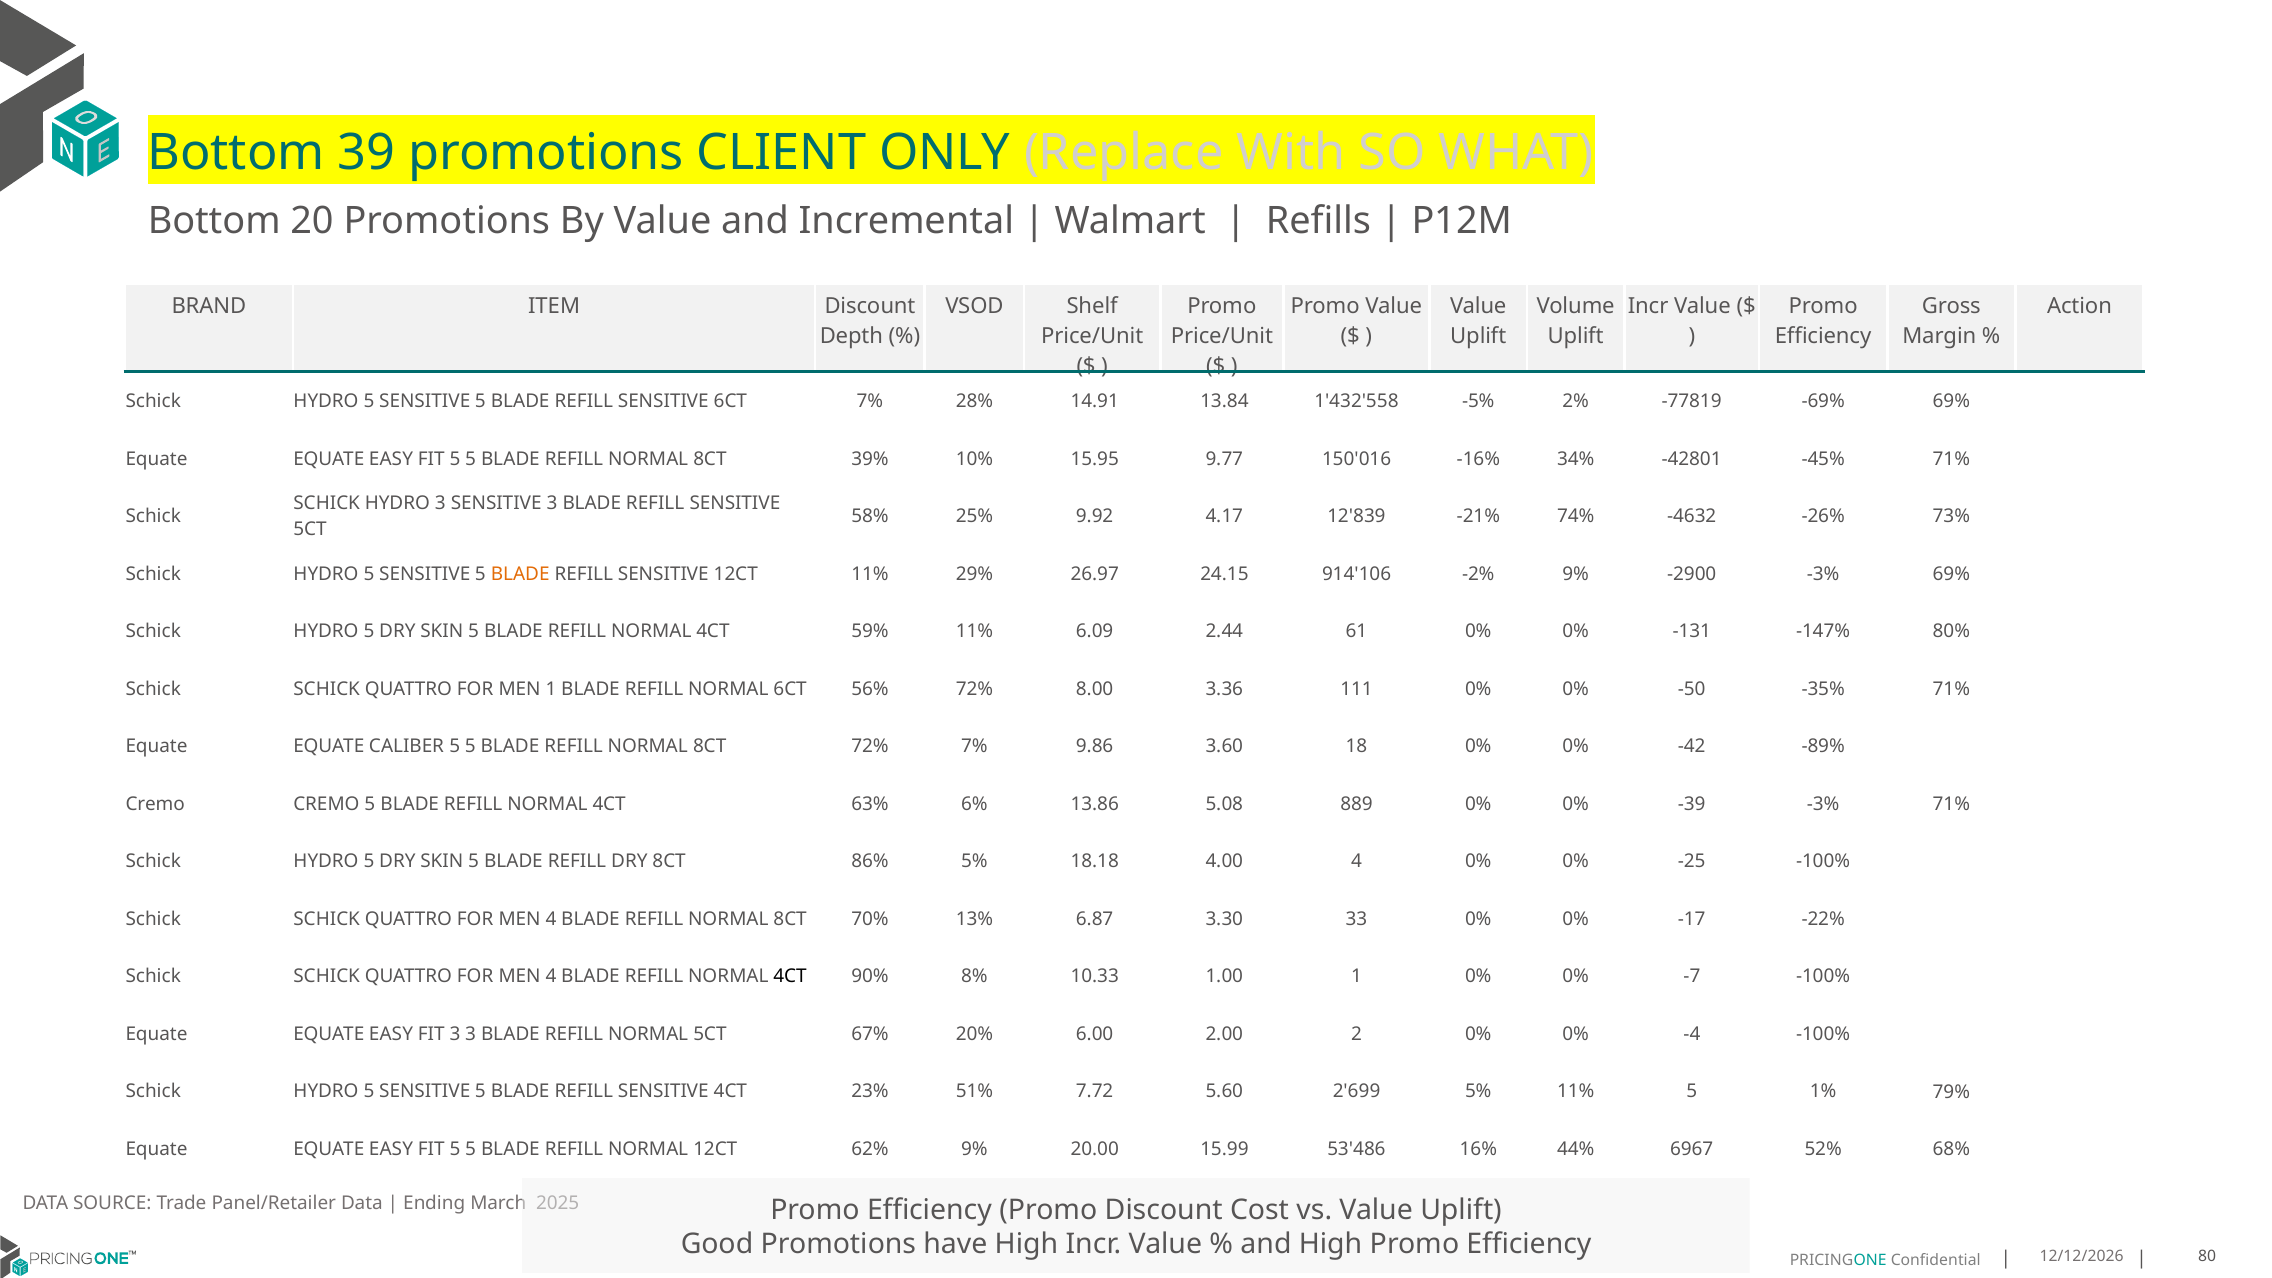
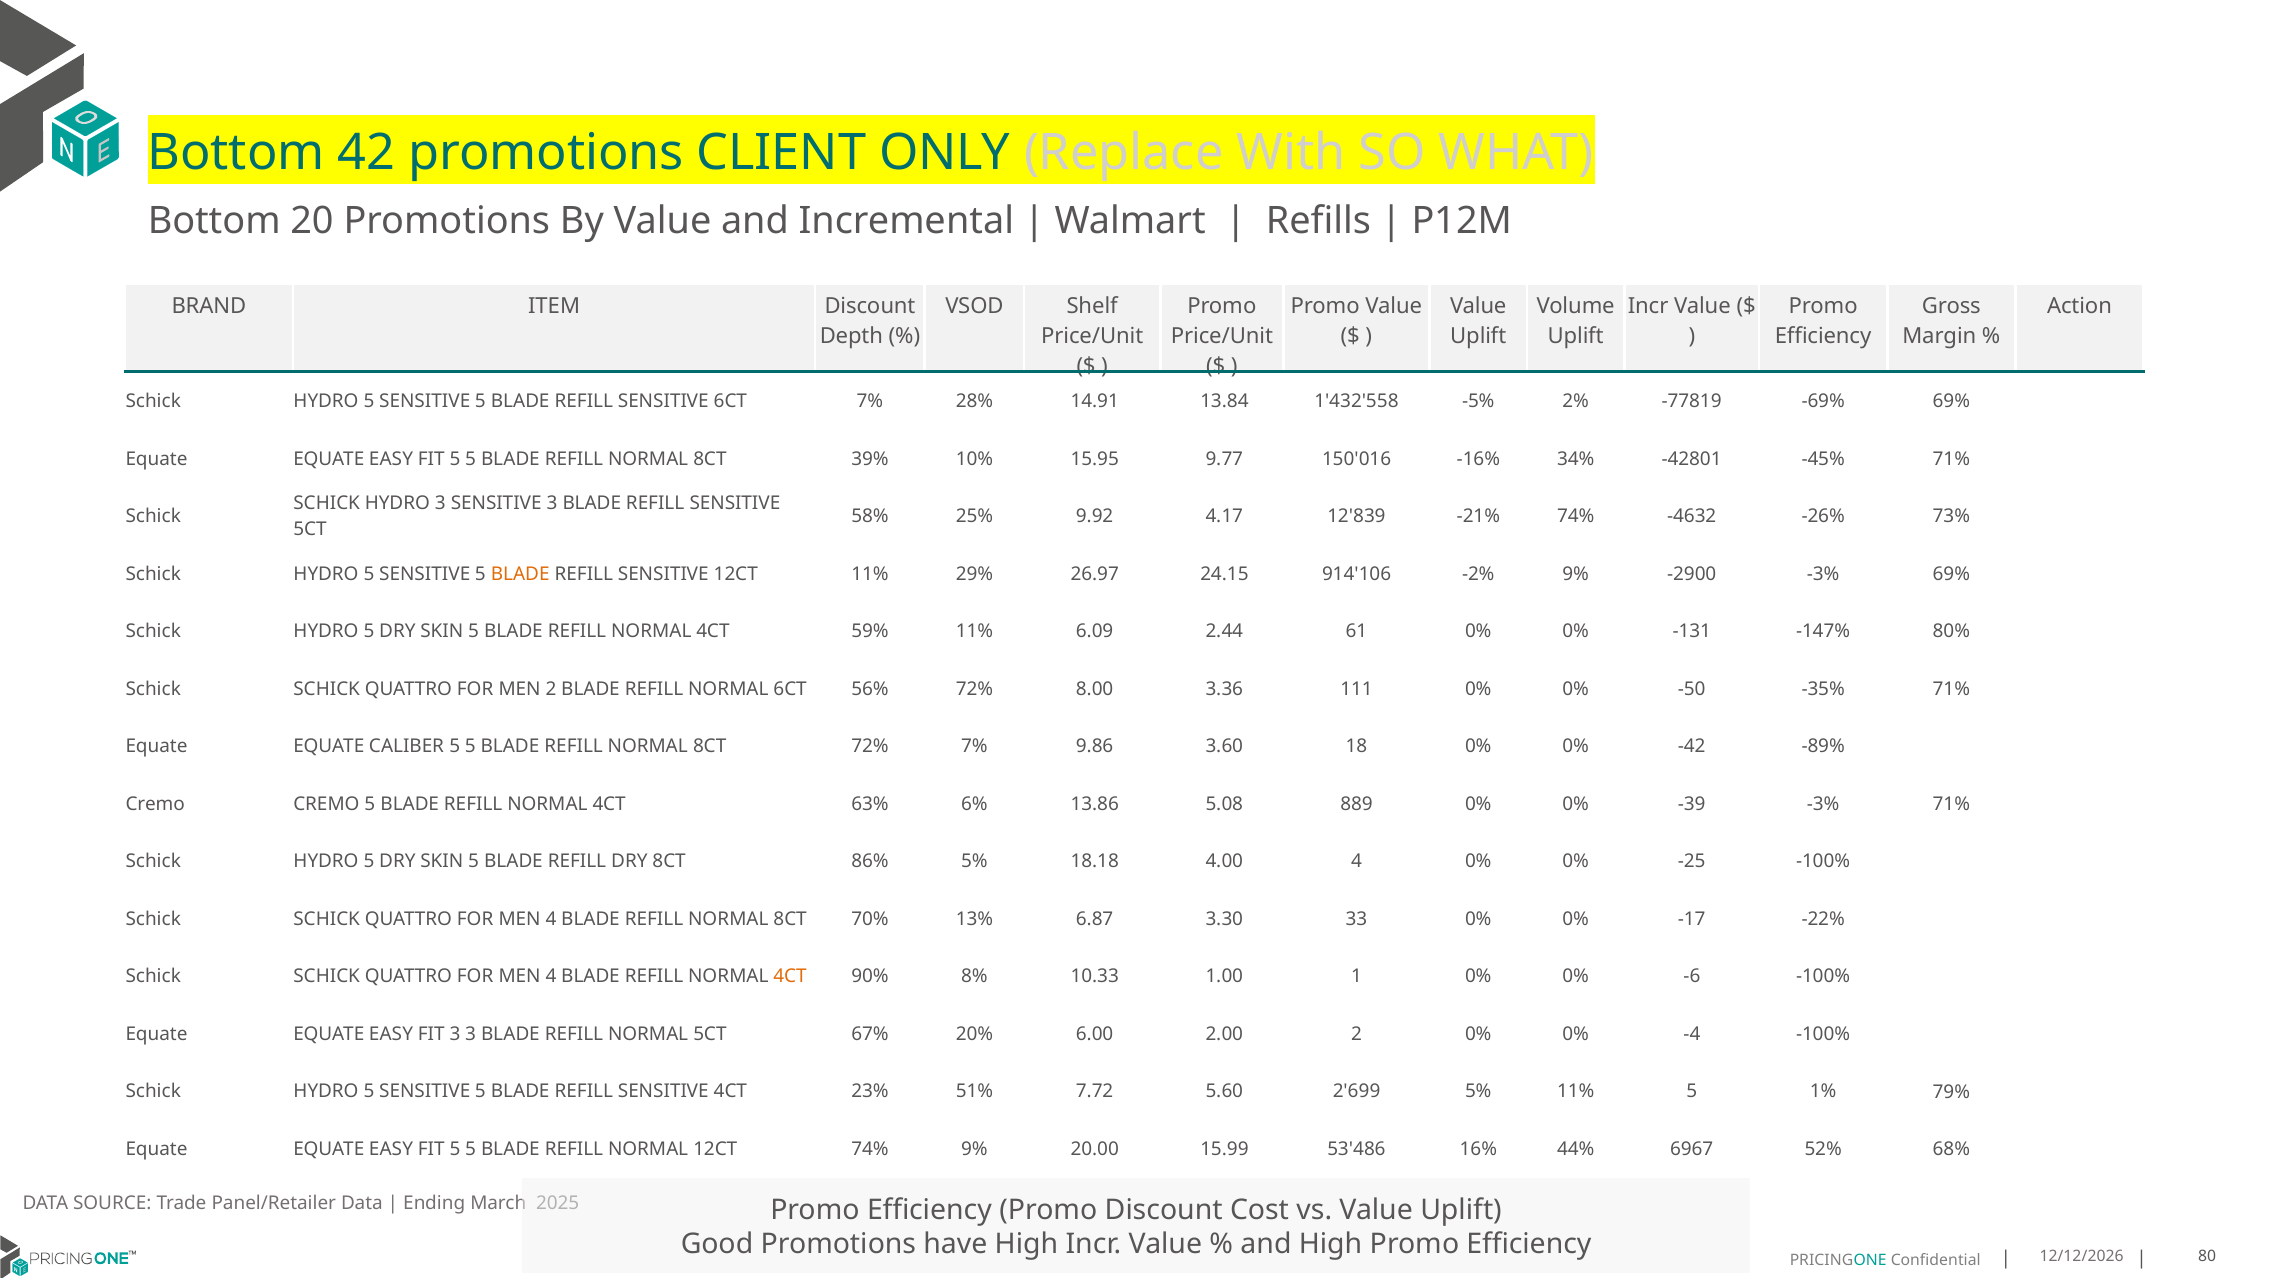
39: 39 -> 42
MEN 1: 1 -> 2
4CT at (790, 977) colour: black -> orange
-7: -7 -> -6
12CT 62%: 62% -> 74%
